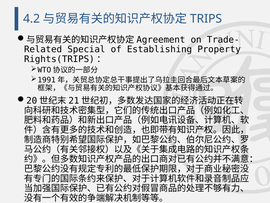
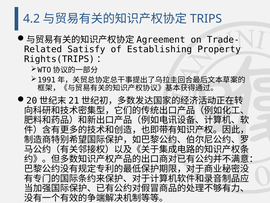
Special: Special -> Satisfy
